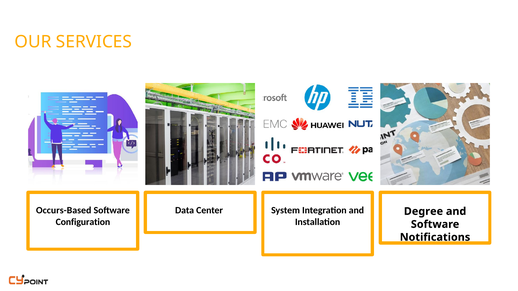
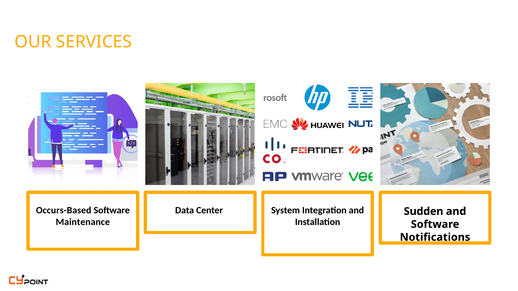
Degree: Degree -> Sudden
Configuration: Configuration -> Maintenance
